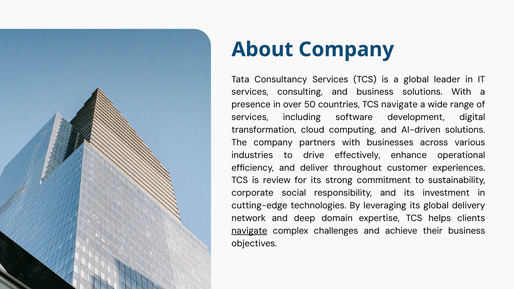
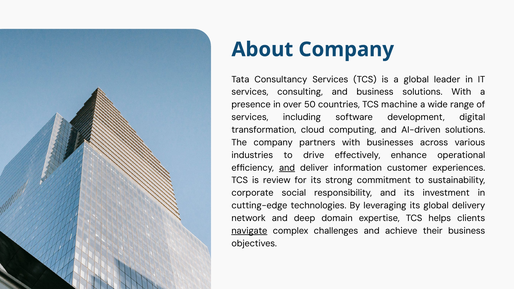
TCS navigate: navigate -> machine
and at (287, 168) underline: none -> present
throughout: throughout -> information
